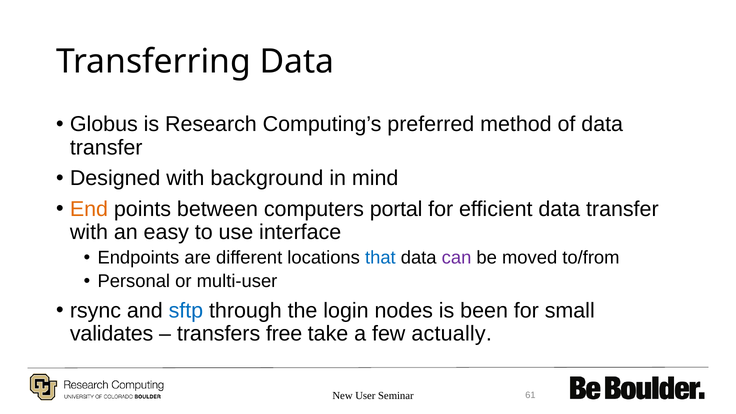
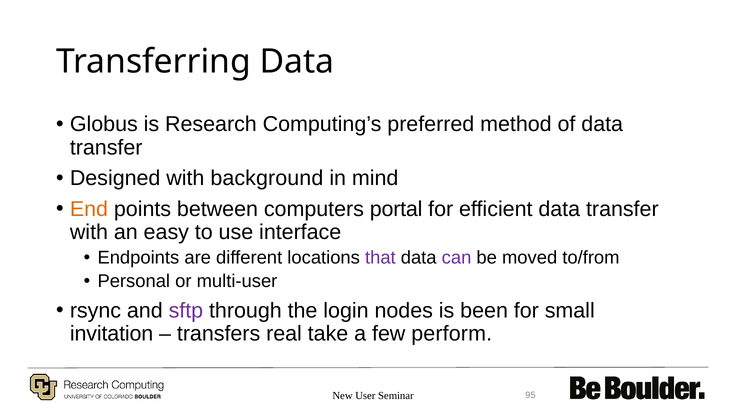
that colour: blue -> purple
sftp colour: blue -> purple
validates: validates -> invitation
free: free -> real
actually: actually -> perform
61: 61 -> 95
